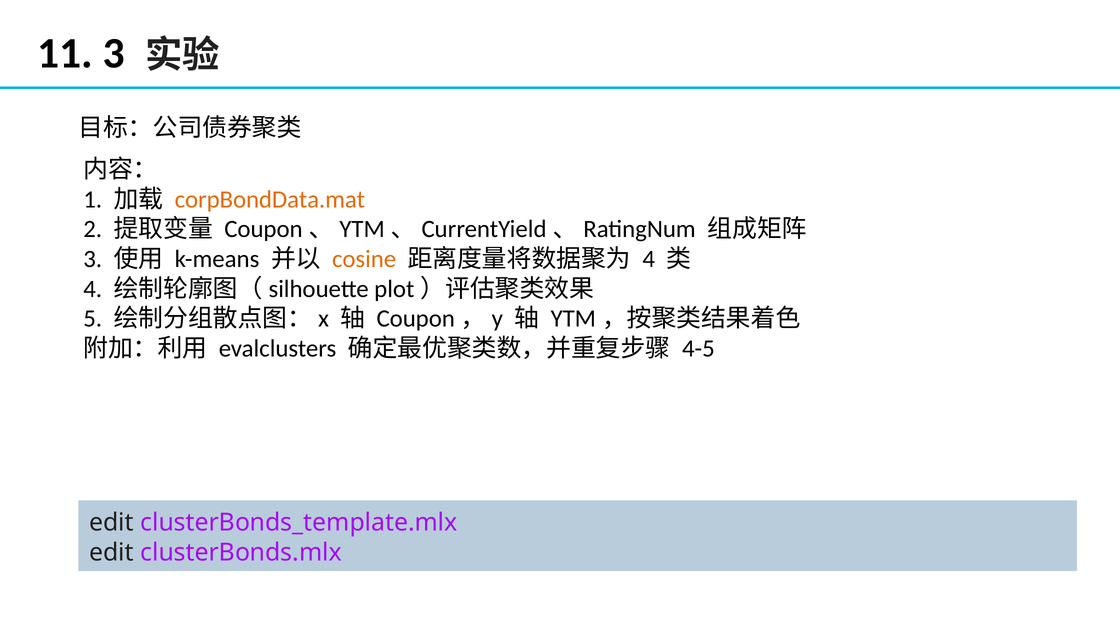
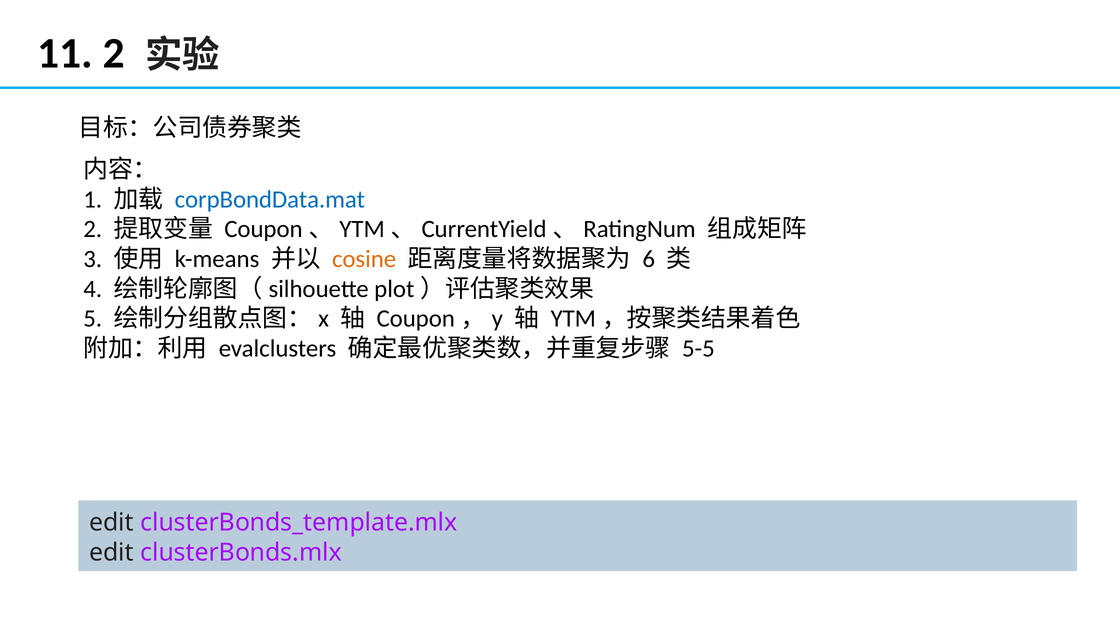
11 3: 3 -> 2
corpBondData.mat colour: orange -> blue
4 at (649, 259): 4 -> 6
4-5: 4-5 -> 5-5
